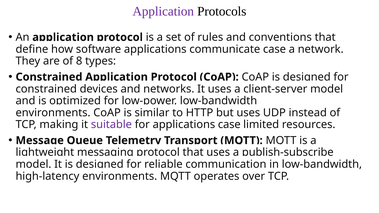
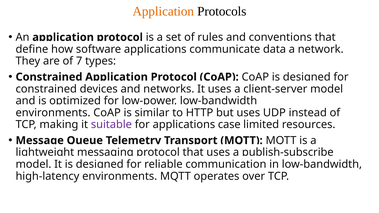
Application at (163, 11) colour: purple -> orange
communicate case: case -> data
8: 8 -> 7
